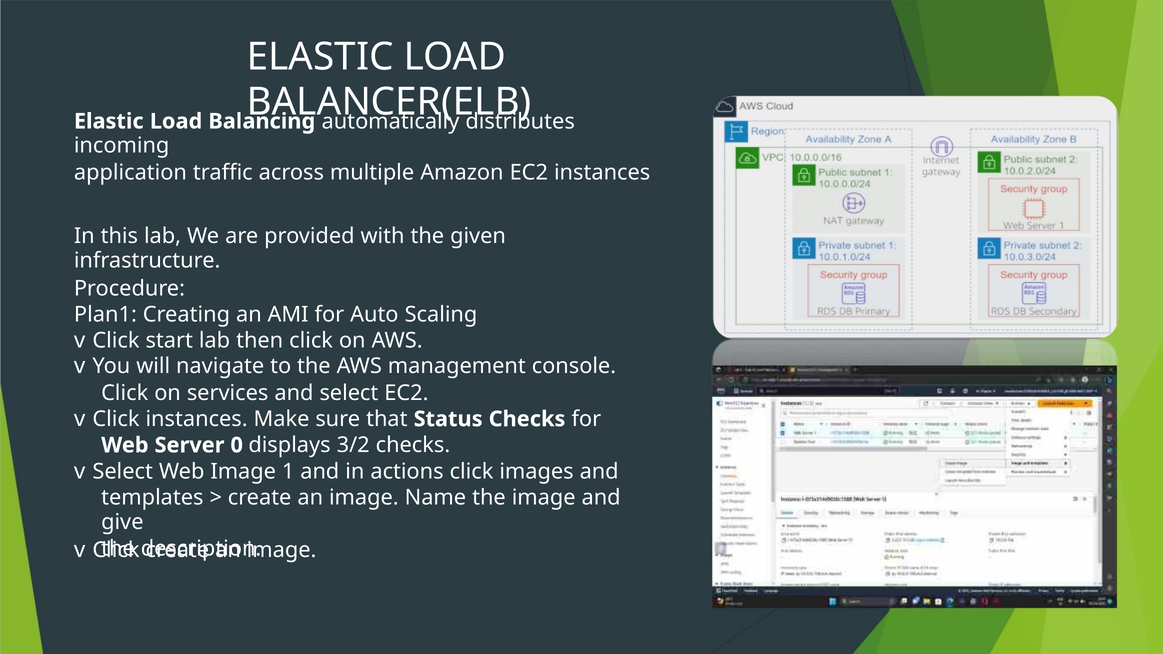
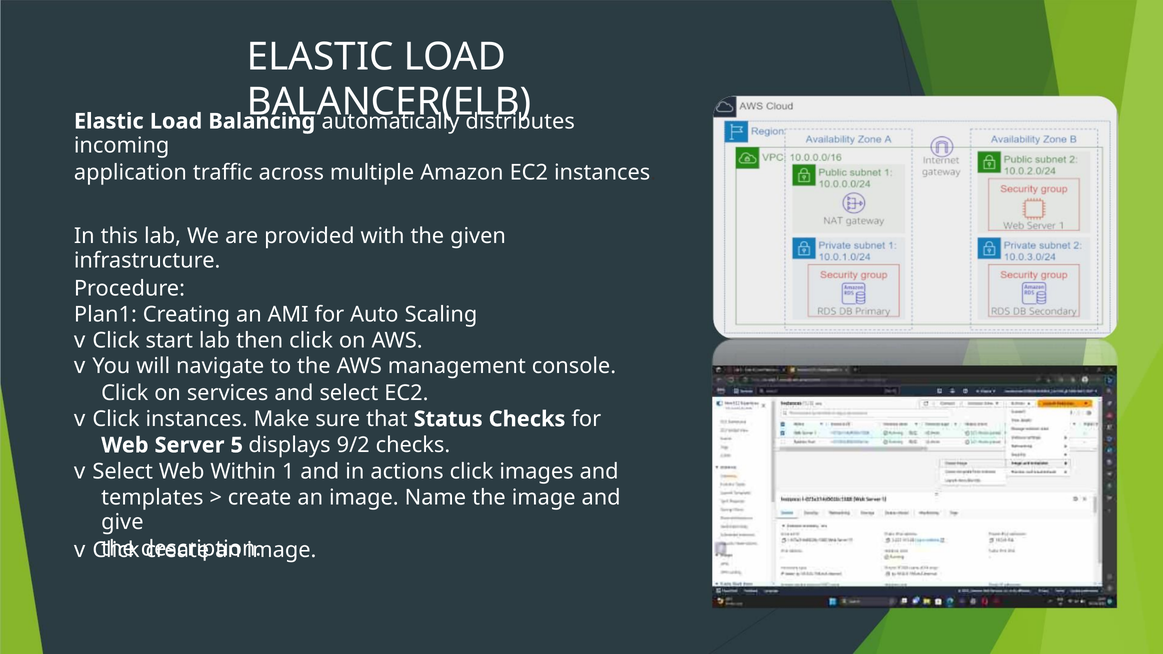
0: 0 -> 5
3/2: 3/2 -> 9/2
Web Image: Image -> Within
